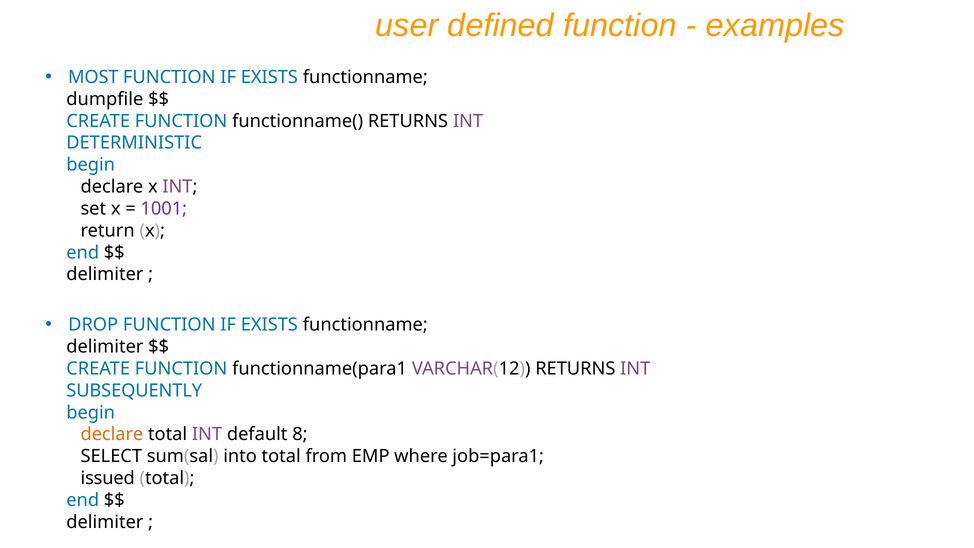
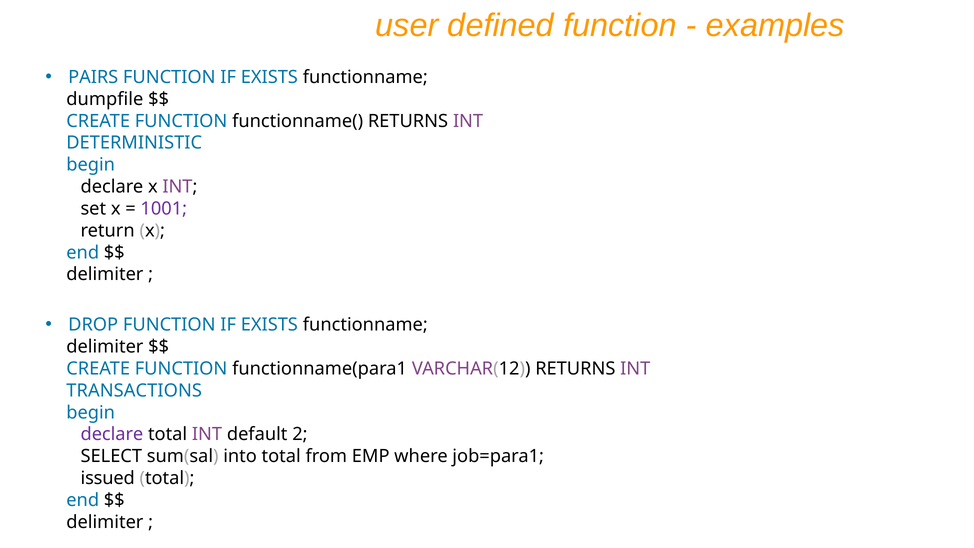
MOST: MOST -> PAIRS
SUBSEQUENTLY: SUBSEQUENTLY -> TRANSACTIONS
declare at (112, 434) colour: orange -> purple
8: 8 -> 2
